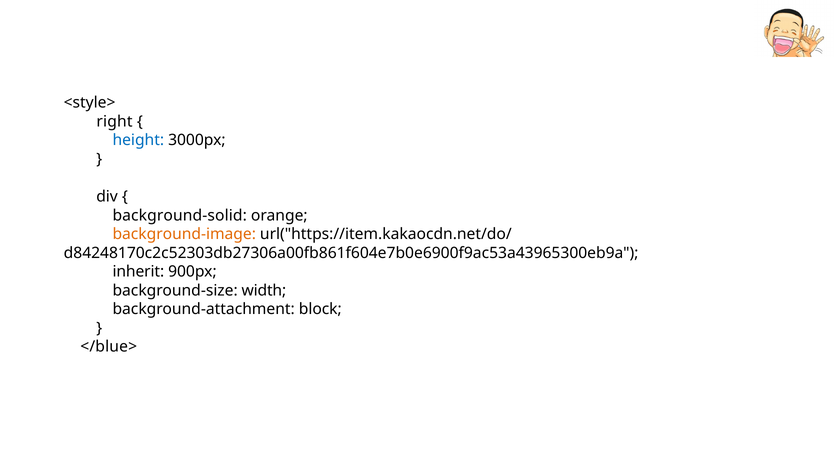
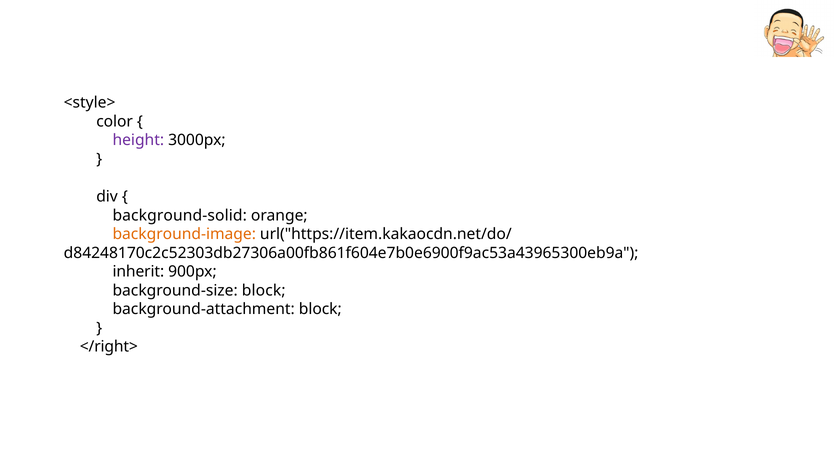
right: right -> color
height colour: blue -> purple
background-size width: width -> block
</blue>: </blue> -> </right>
